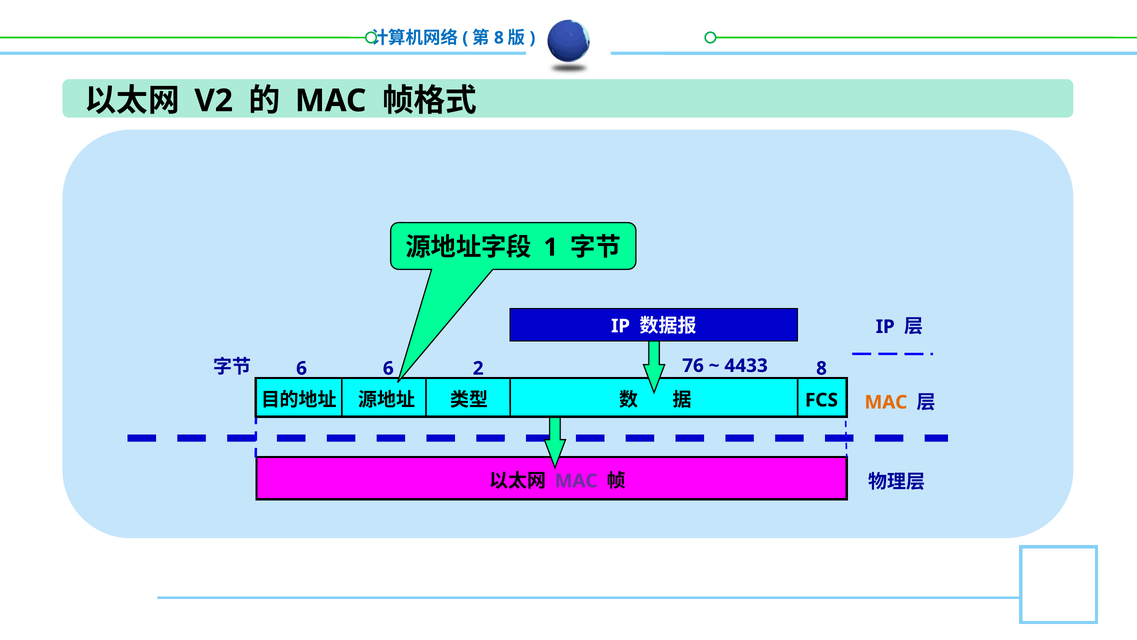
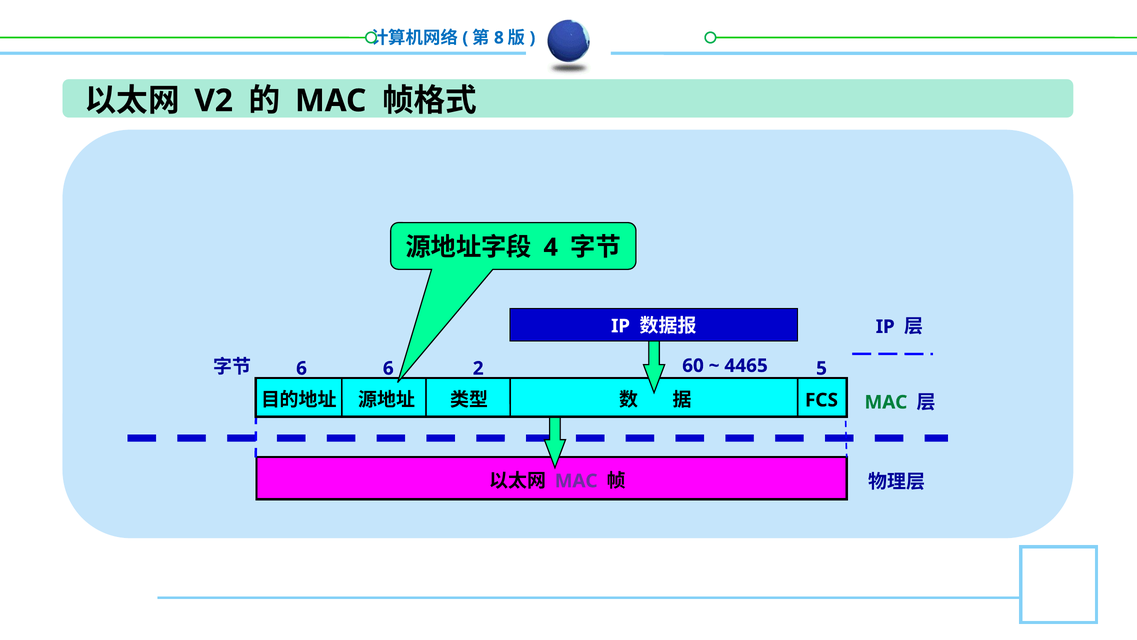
1: 1 -> 4
76: 76 -> 60
4433: 4433 -> 4465
8 at (822, 368): 8 -> 5
MAC at (886, 402) colour: orange -> green
